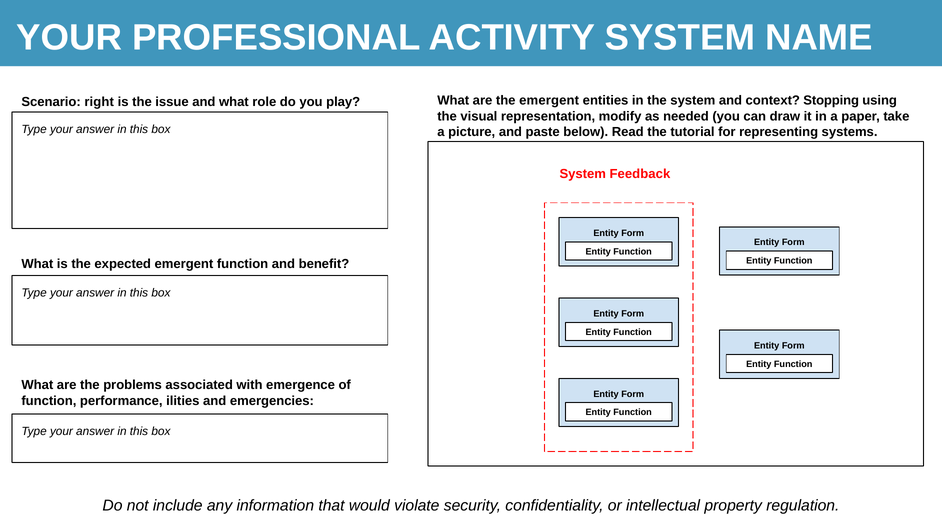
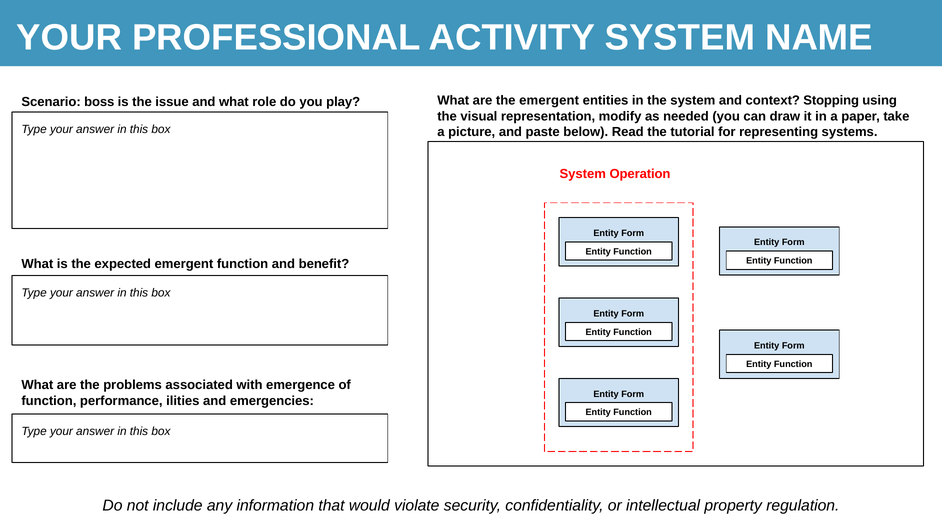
right: right -> boss
Feedback: Feedback -> Operation
